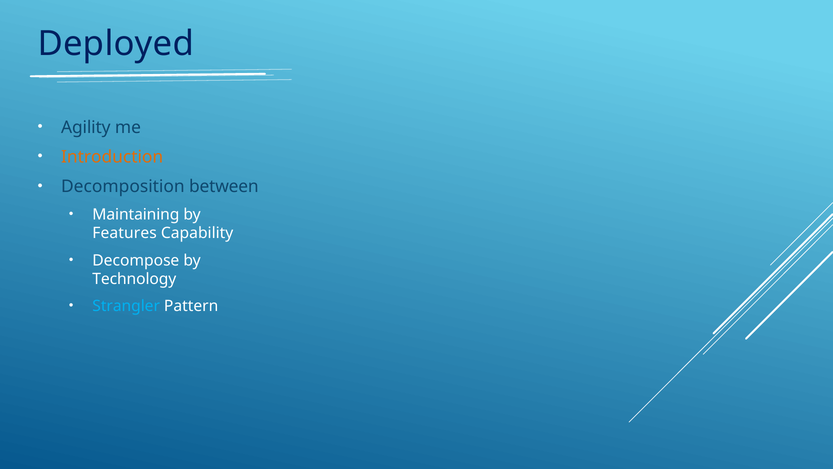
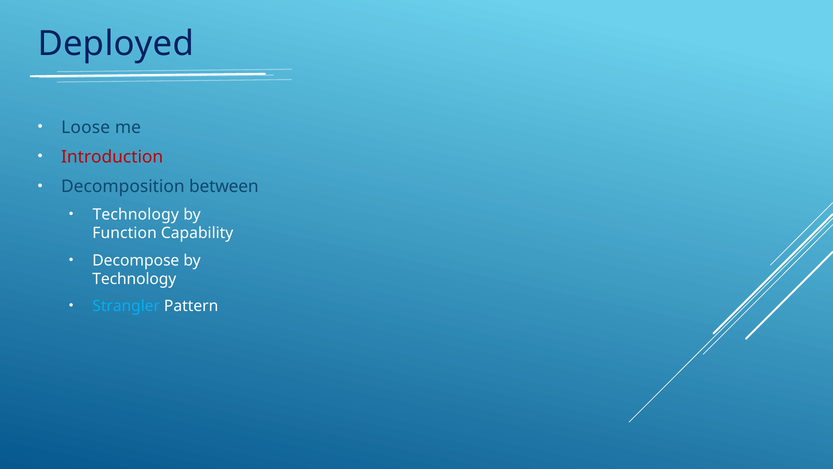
Agility: Agility -> Loose
Introduction colour: orange -> red
Maintaining at (136, 214): Maintaining -> Technology
Features: Features -> Function
